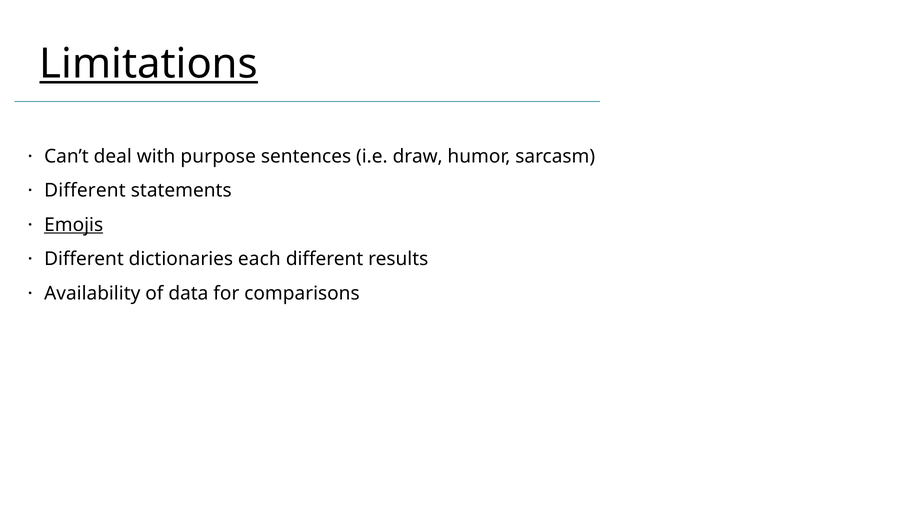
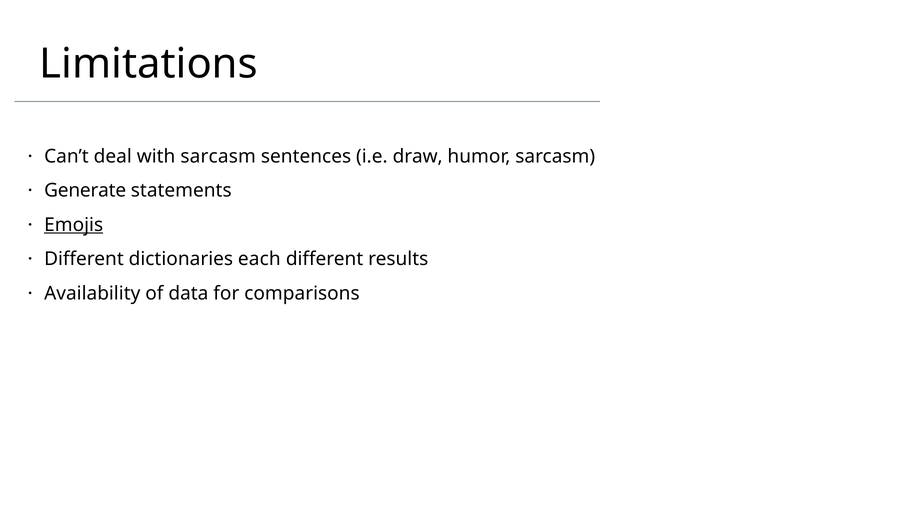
Limitations underline: present -> none
with purpose: purpose -> sarcasm
Different at (85, 191): Different -> Generate
